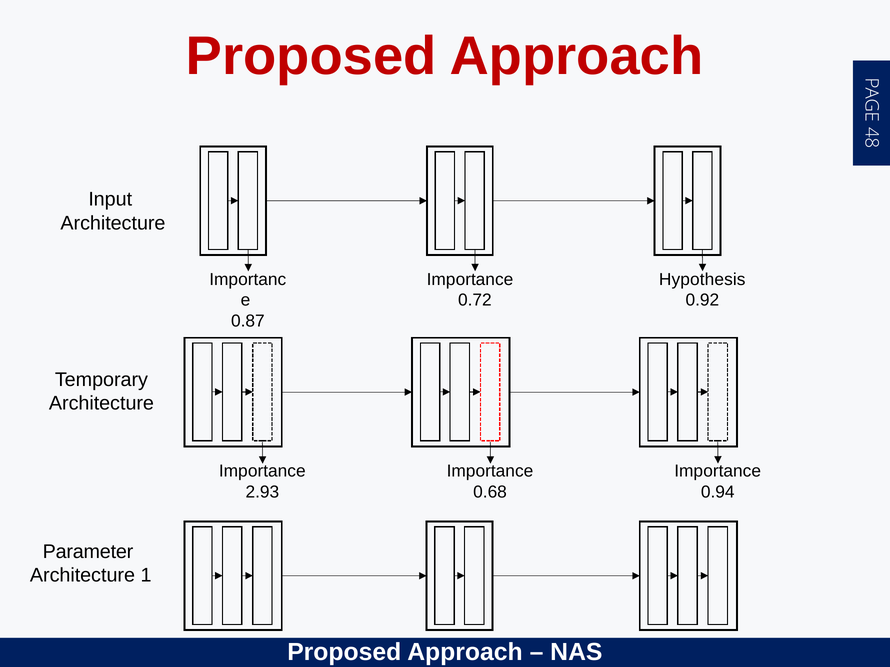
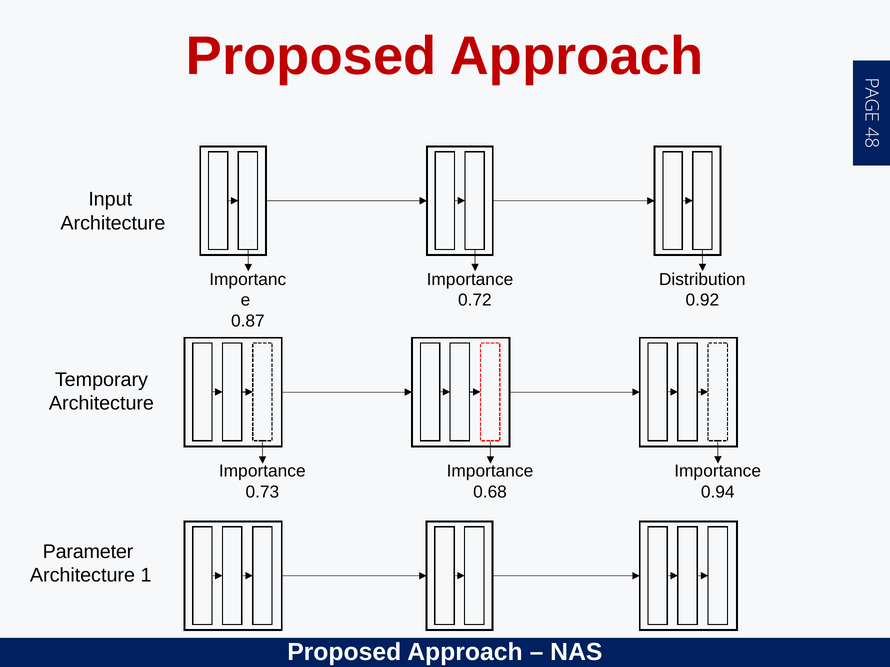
Hypothesis: Hypothesis -> Distribution
2.93: 2.93 -> 0.73
